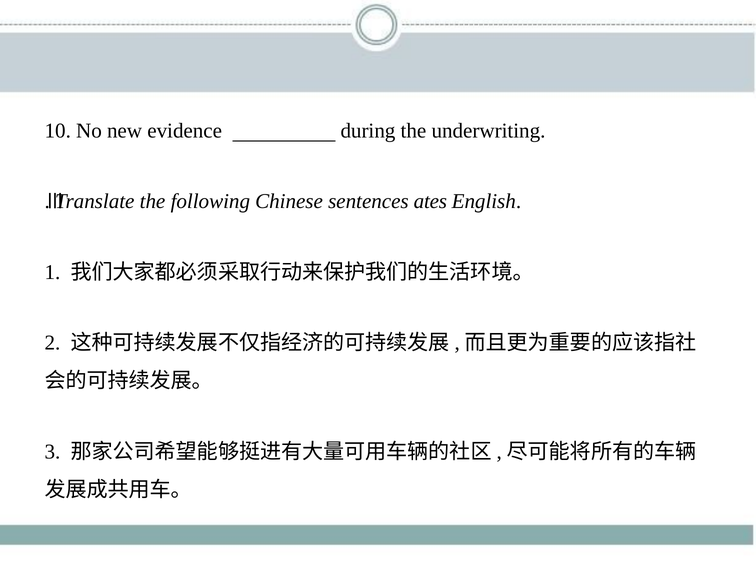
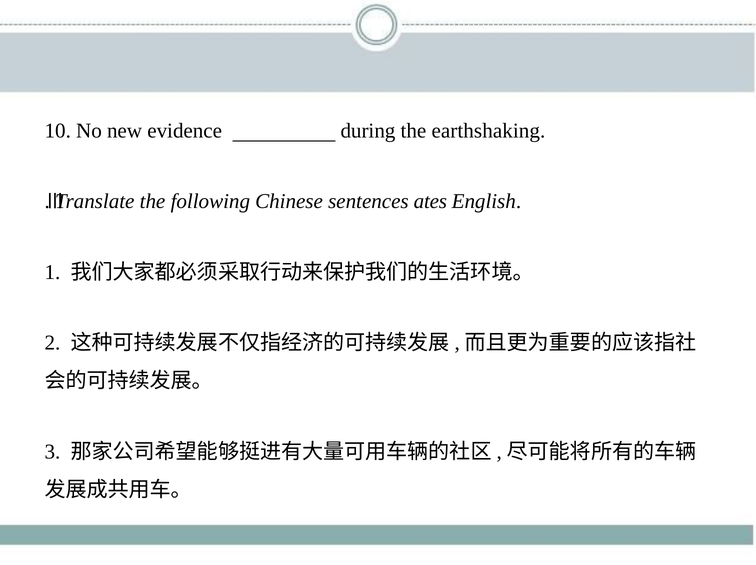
underwriting: underwriting -> earthshaking
